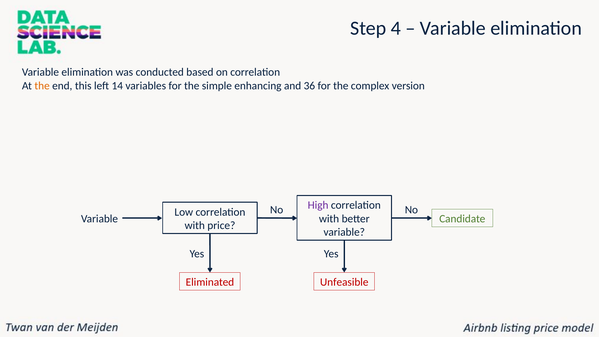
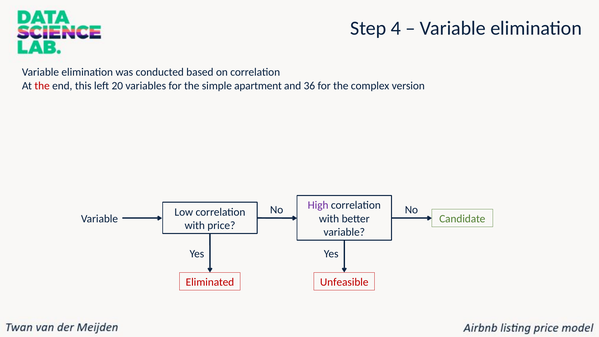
the at (42, 86) colour: orange -> red
14: 14 -> 20
enhancing: enhancing -> apartment
